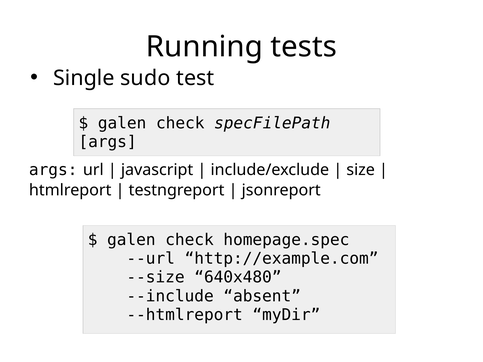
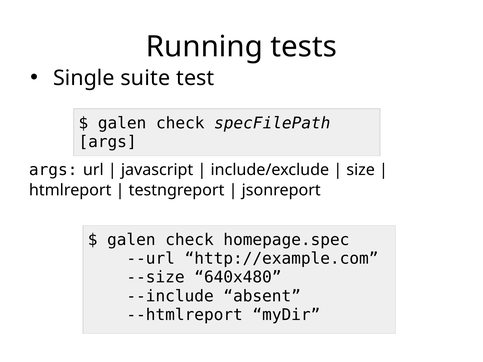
sudo: sudo -> suite
